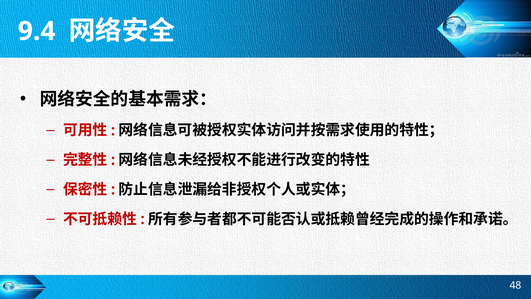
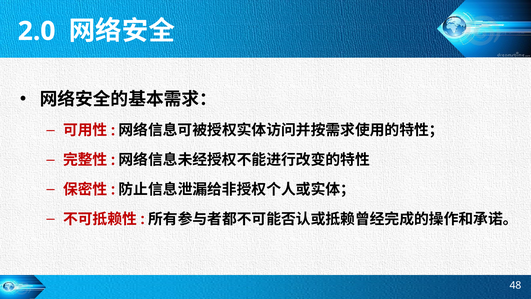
9.4: 9.4 -> 2.0
